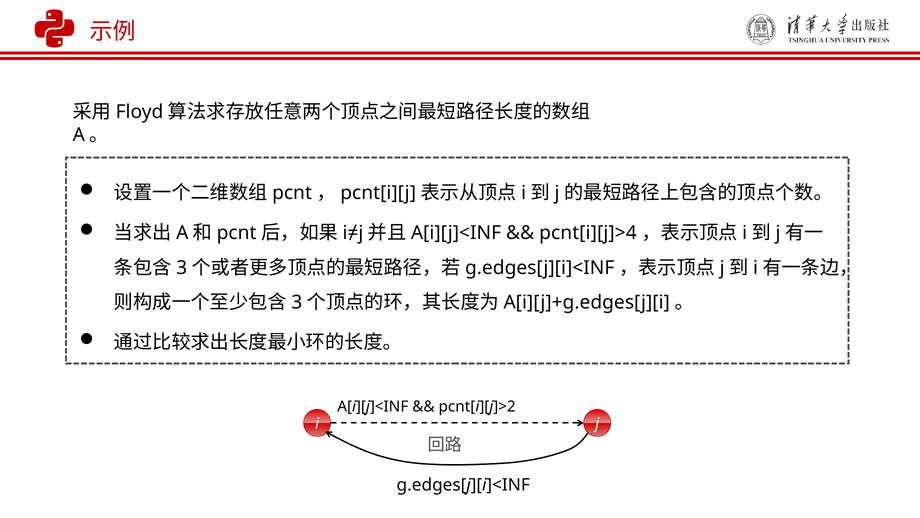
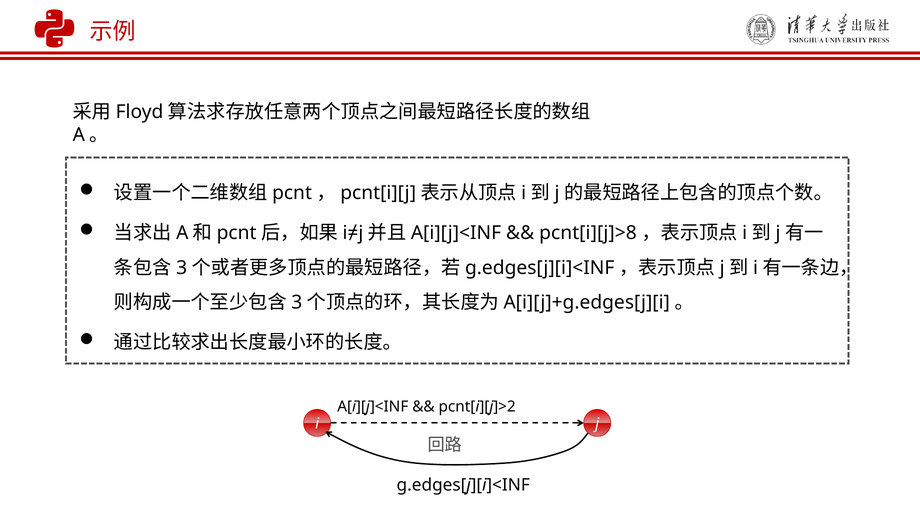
pcnt[i][j]>4: pcnt[i][j]>4 -> pcnt[i][j]>8
